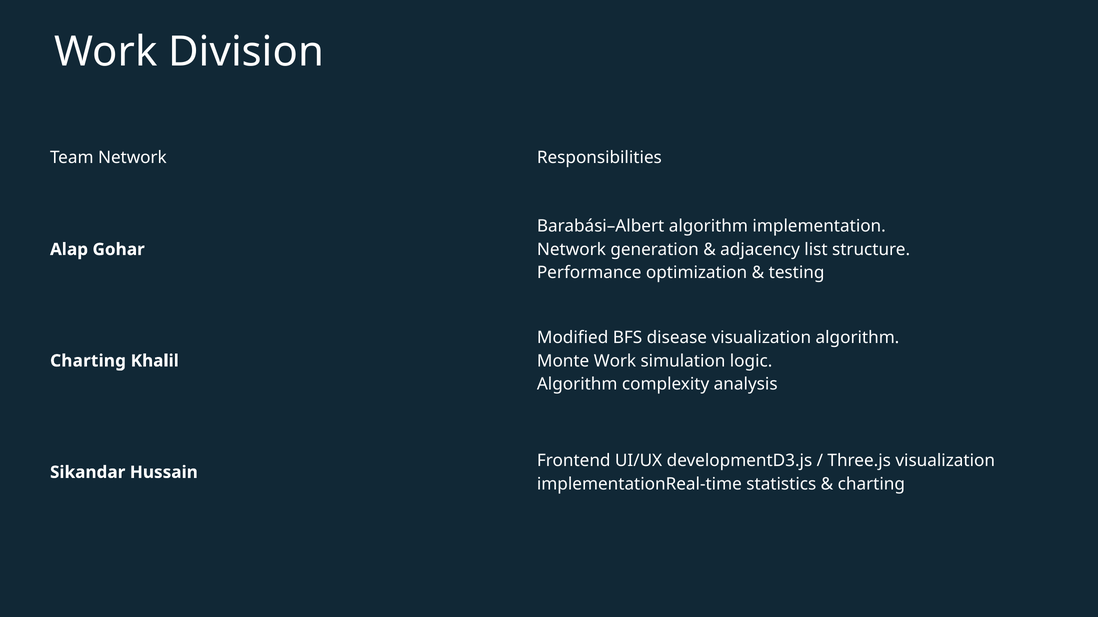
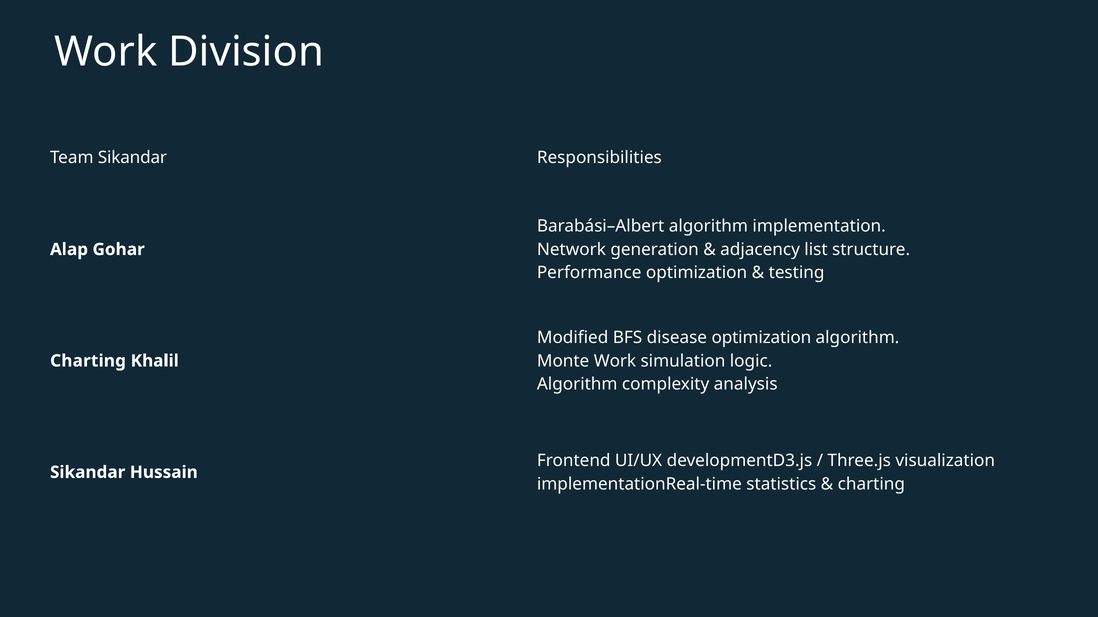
Team Network: Network -> Sikandar
disease visualization: visualization -> optimization
